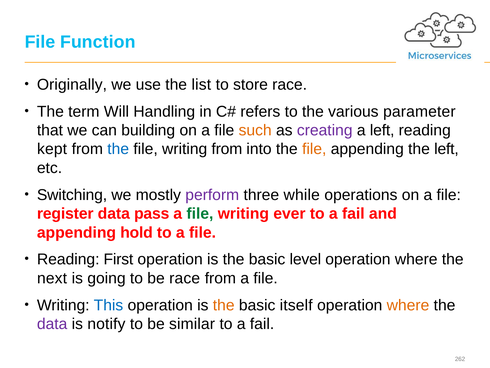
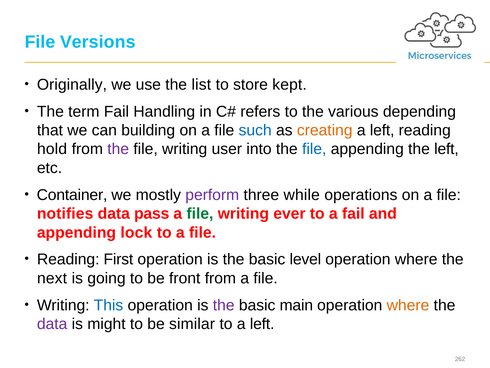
Function: Function -> Versions
store race: race -> kept
term Will: Will -> Fail
parameter: parameter -> depending
such colour: orange -> blue
creating colour: purple -> orange
kept: kept -> hold
the at (118, 149) colour: blue -> purple
writing from: from -> user
file at (314, 149) colour: orange -> blue
Switching: Switching -> Container
register: register -> notifies
hold: hold -> lock
be race: race -> front
the at (224, 305) colour: orange -> purple
itself: itself -> main
notify: notify -> might
fail at (262, 324): fail -> left
